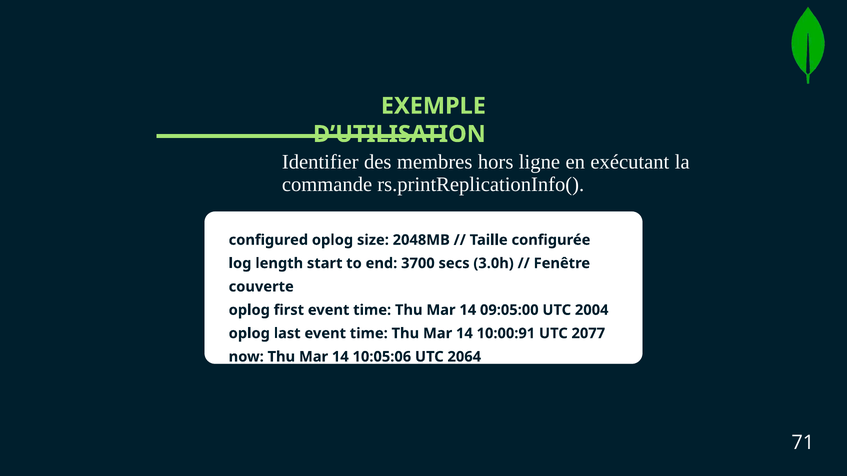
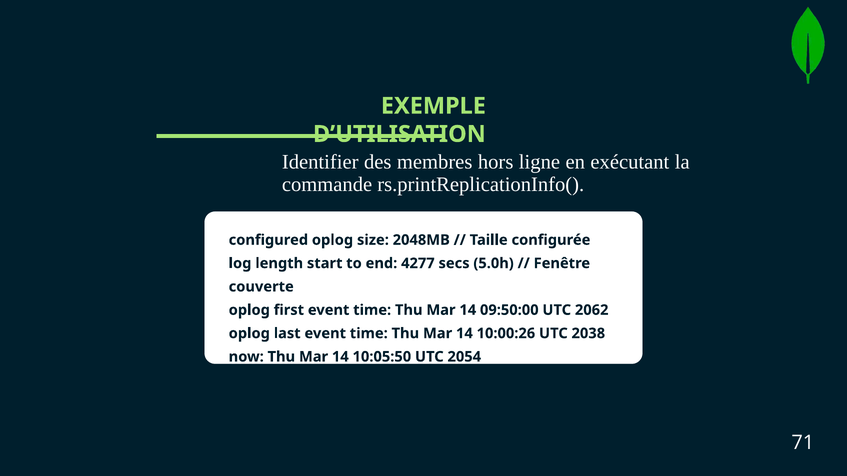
3700: 3700 -> 4277
3.0h: 3.0h -> 5.0h
09:05:00: 09:05:00 -> 09:50:00
2004: 2004 -> 2062
10:00:91: 10:00:91 -> 10:00:26
2077: 2077 -> 2038
10:05:06: 10:05:06 -> 10:05:50
2064: 2064 -> 2054
